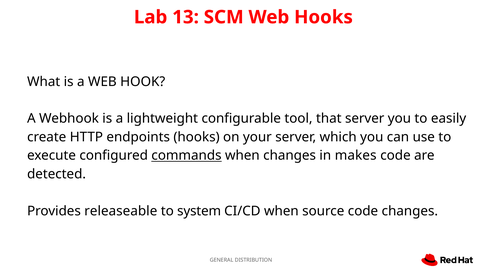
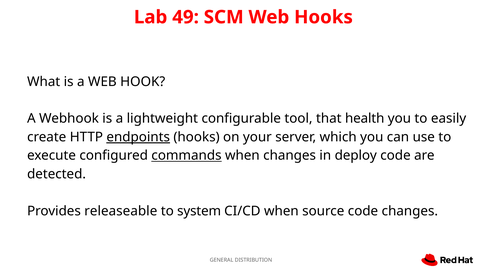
13: 13 -> 49
that server: server -> health
endpoints underline: none -> present
makes: makes -> deploy
